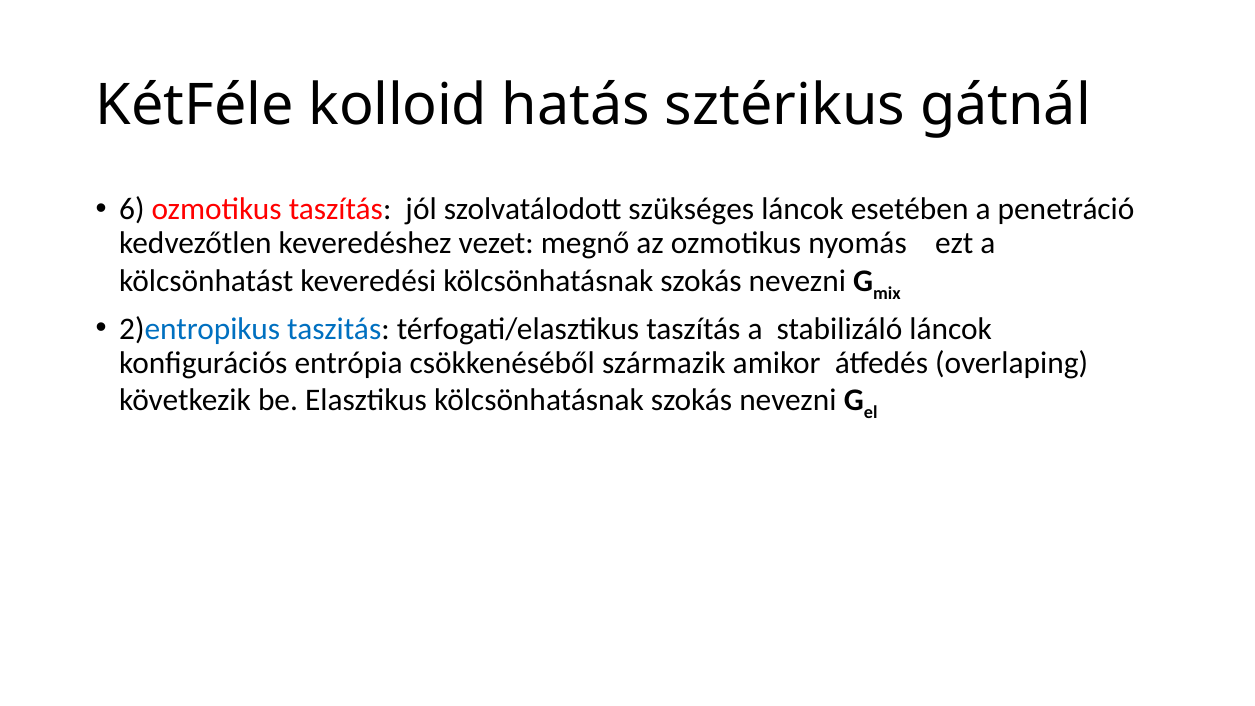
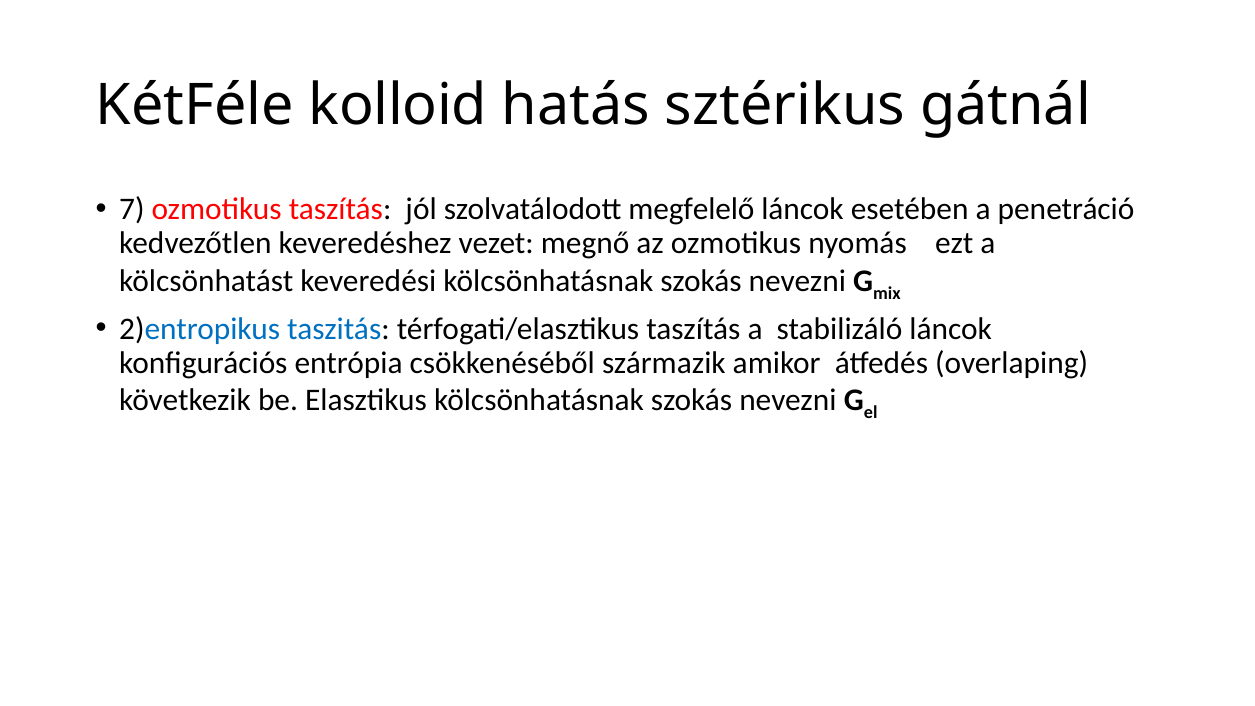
6: 6 -> 7
szükséges: szükséges -> megfelelő
